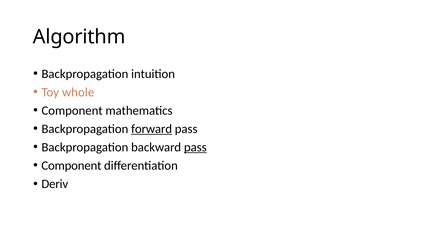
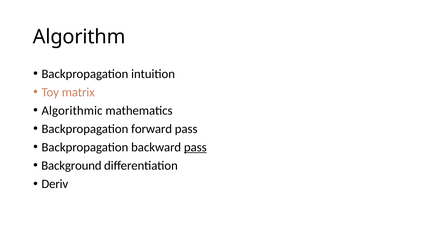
whole: whole -> matrix
Component at (72, 111): Component -> Algorithmic
forward underline: present -> none
Component at (71, 165): Component -> Background
